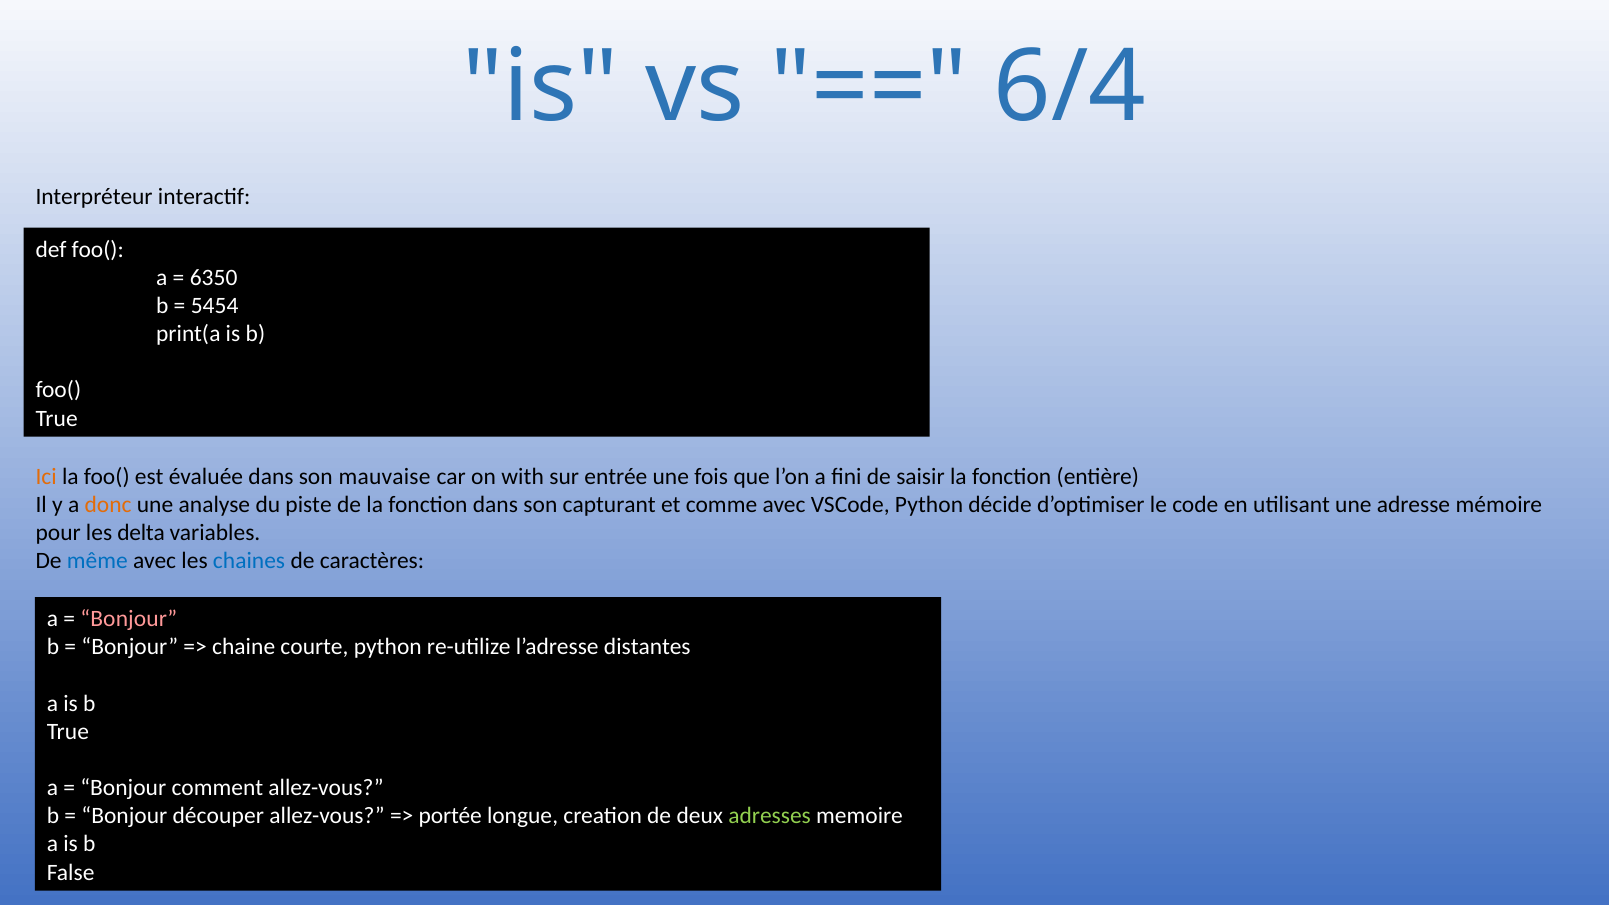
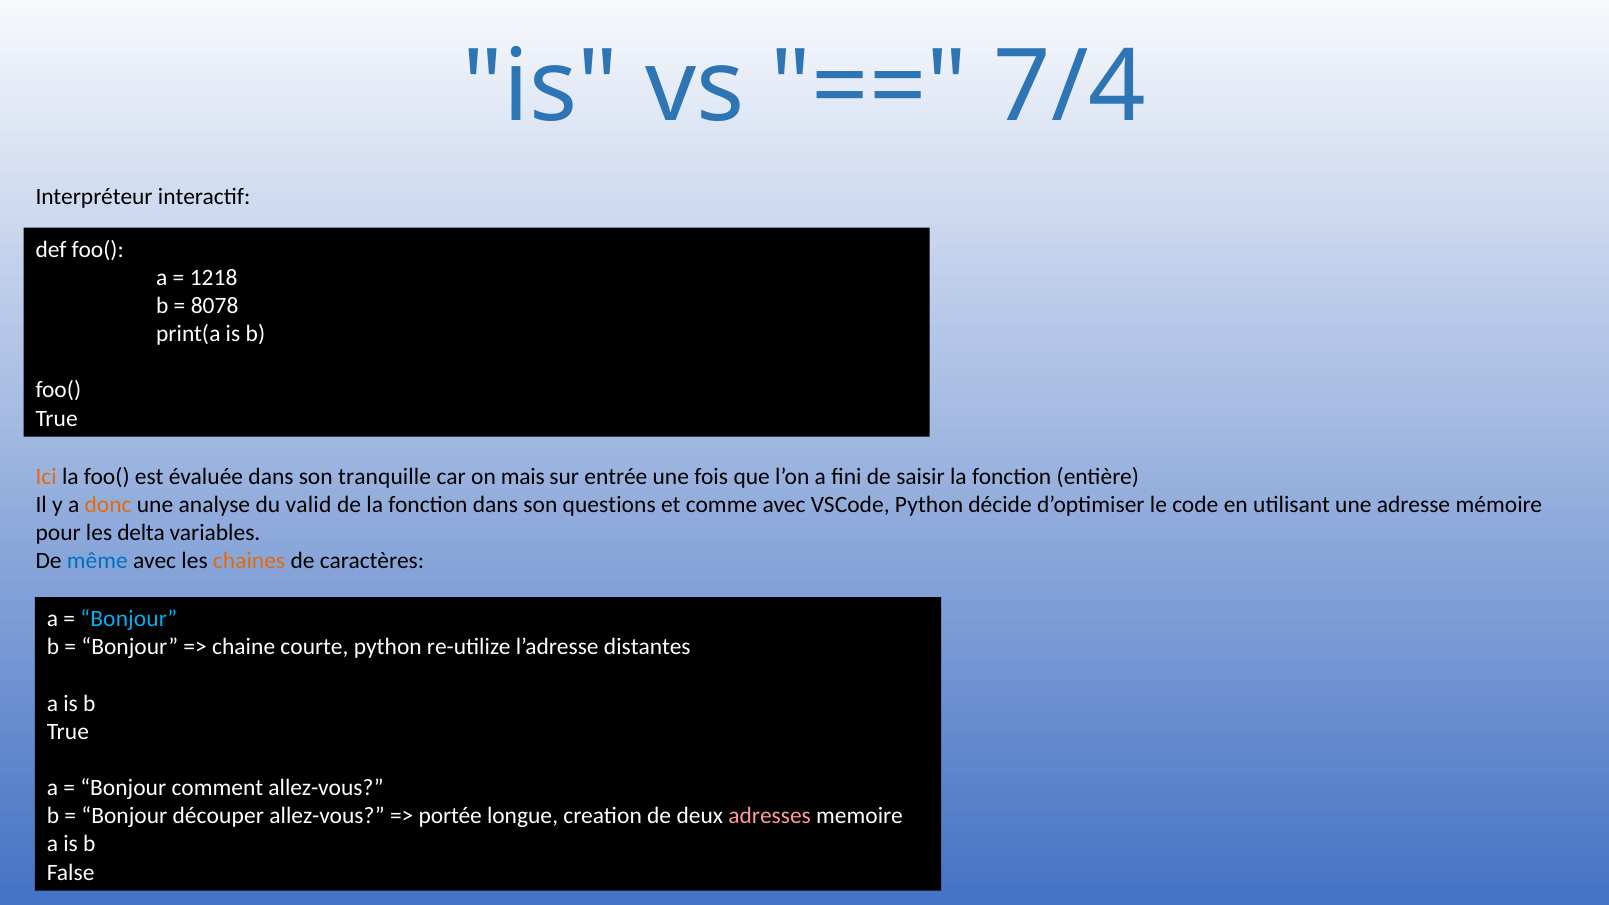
6/4: 6/4 -> 7/4
6350: 6350 -> 1218
5454: 5454 -> 8078
mauvaise: mauvaise -> tranquille
with: with -> mais
piste: piste -> valid
capturant: capturant -> questions
chaines colour: blue -> orange
Bonjour at (129, 619) colour: pink -> light blue
adresses colour: light green -> pink
